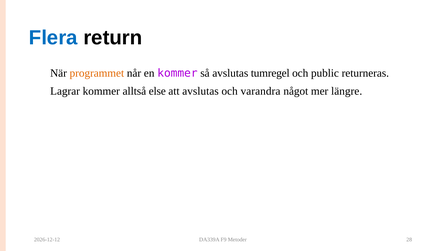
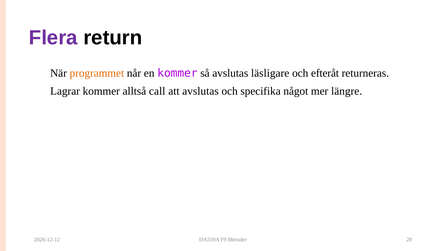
Flera colour: blue -> purple
tumregel: tumregel -> läsligare
public: public -> efteråt
else: else -> call
varandra: varandra -> specifika
